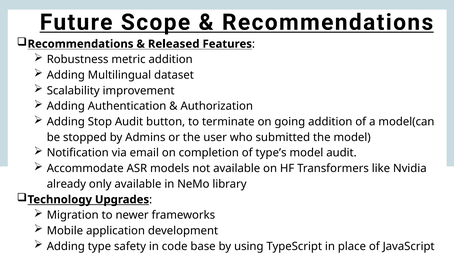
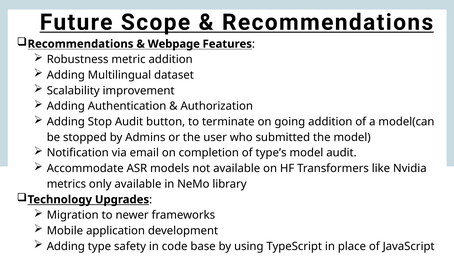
Released: Released -> Webpage
already: already -> metrics
